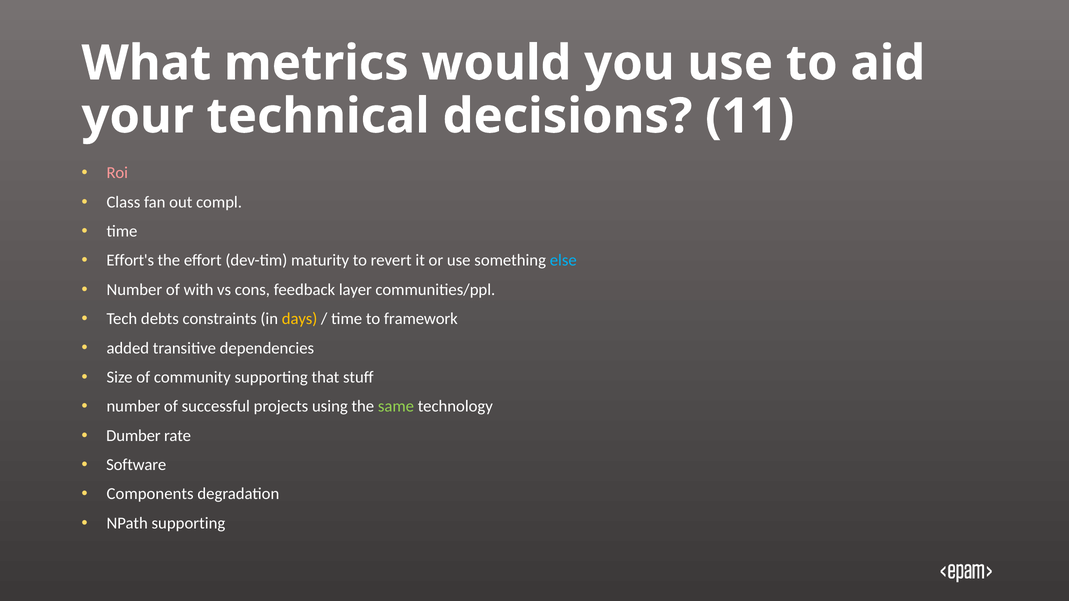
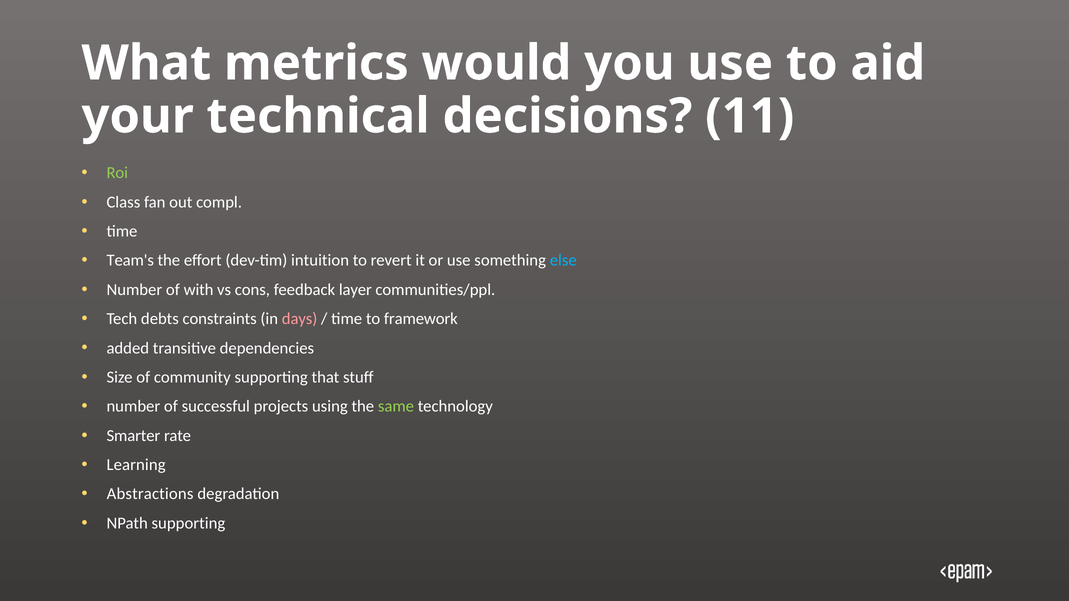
Roi colour: pink -> light green
Effort's: Effort's -> Team's
maturity: maturity -> intuition
days colour: yellow -> pink
Dumber: Dumber -> Smarter
Software: Software -> Learning
Components: Components -> Abstractions
